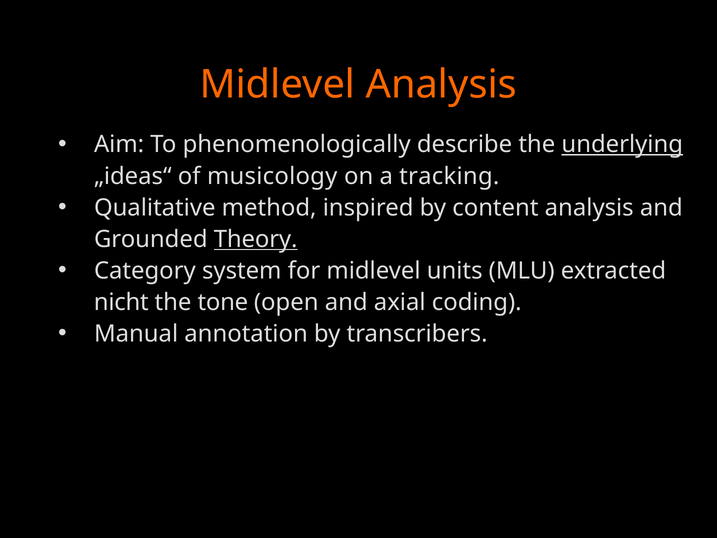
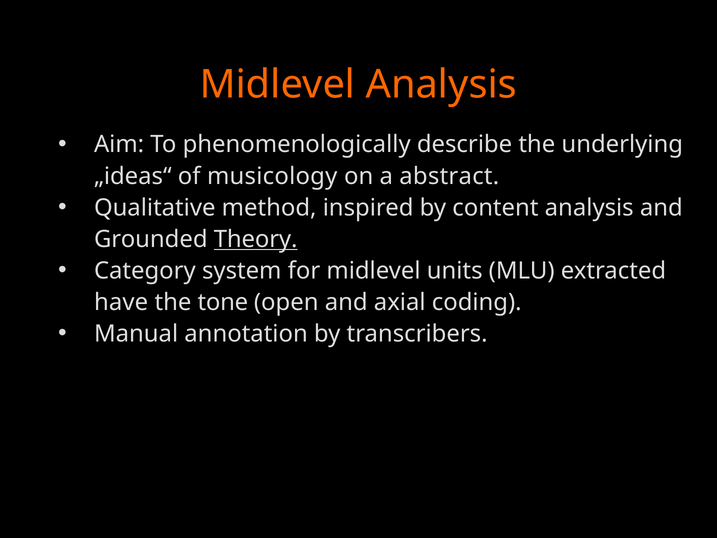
underlying underline: present -> none
tracking: tracking -> abstract
nicht: nicht -> have
